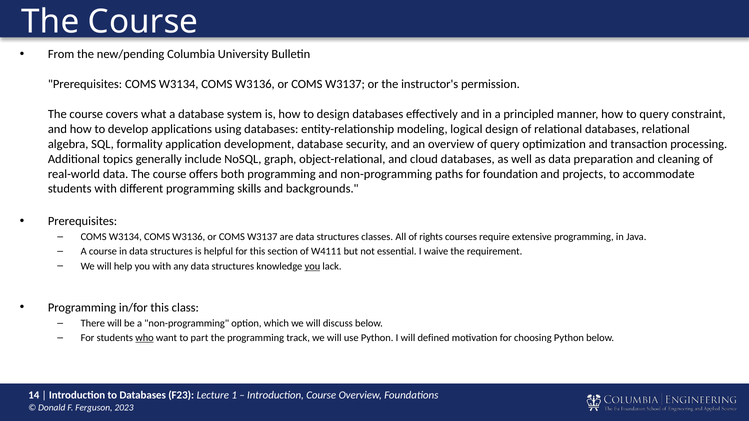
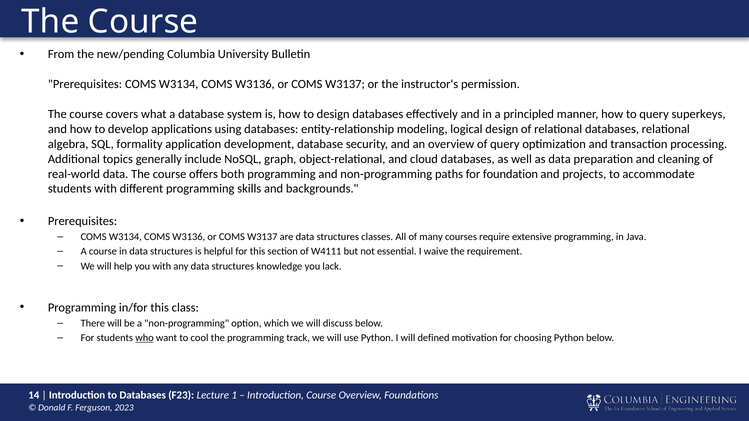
constraint: constraint -> superkeys
rights: rights -> many
you at (312, 266) underline: present -> none
part: part -> cool
